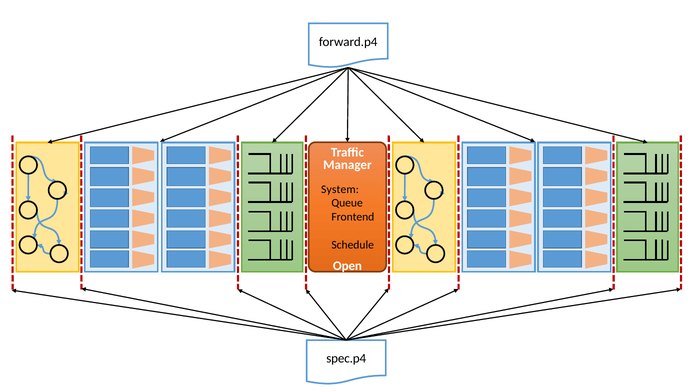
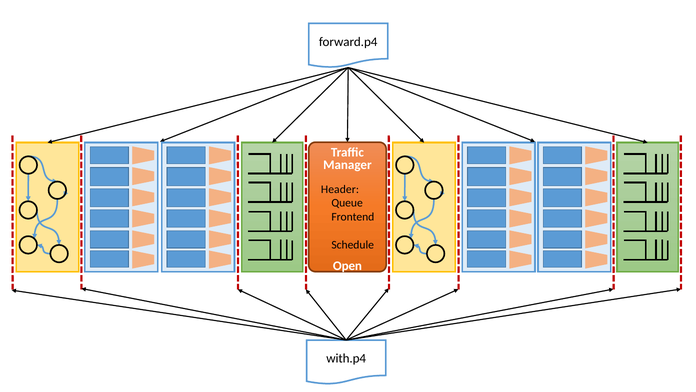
System: System -> Header
spec.p4: spec.p4 -> with.p4
